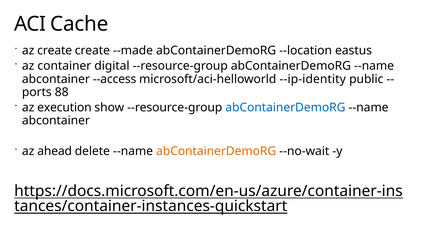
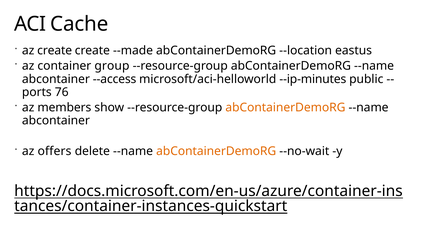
digital: digital -> group
--ip-identity: --ip-identity -> --ip-minutes
88: 88 -> 76
execution: execution -> members
abContainerDemoRG at (285, 107) colour: blue -> orange
ahead: ahead -> offers
